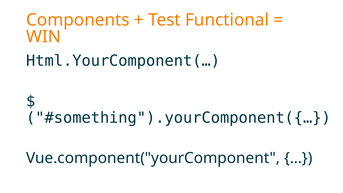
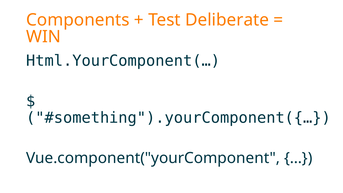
Functional: Functional -> Deliberate
